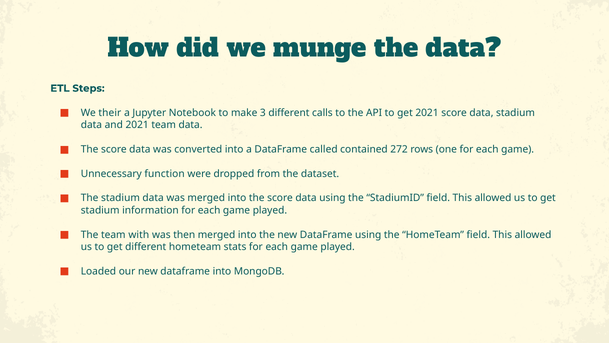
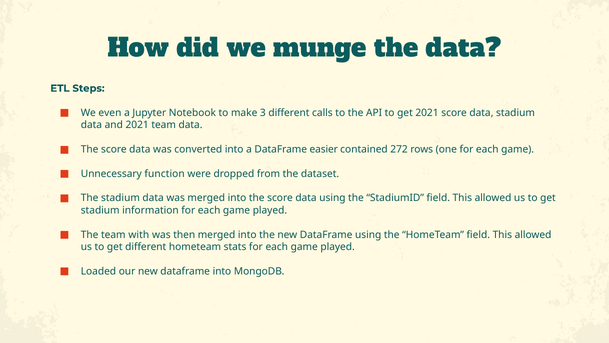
their: their -> even
called: called -> easier
